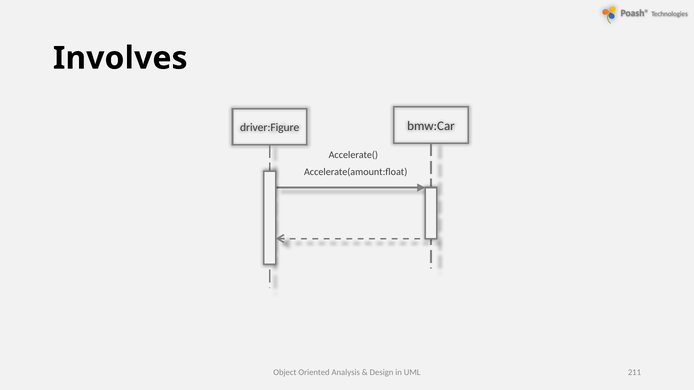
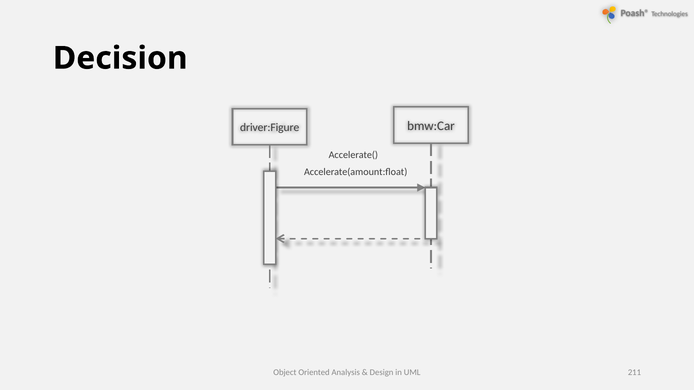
Involves: Involves -> Decision
